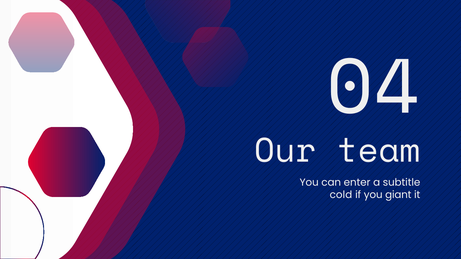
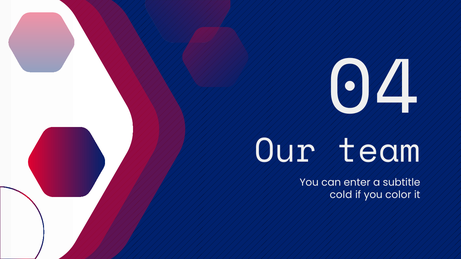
giant: giant -> color
